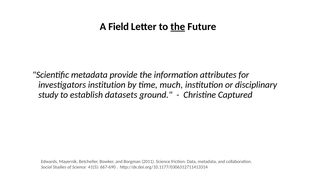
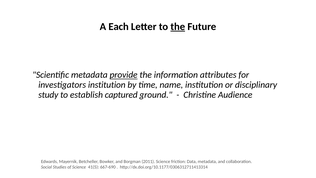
Field: Field -> Each
provide underline: none -> present
much: much -> name
datasets: datasets -> captured
Captured: Captured -> Audience
